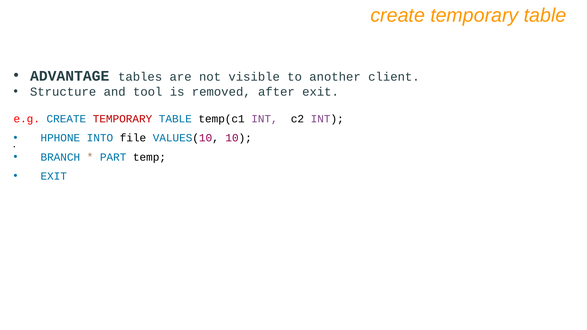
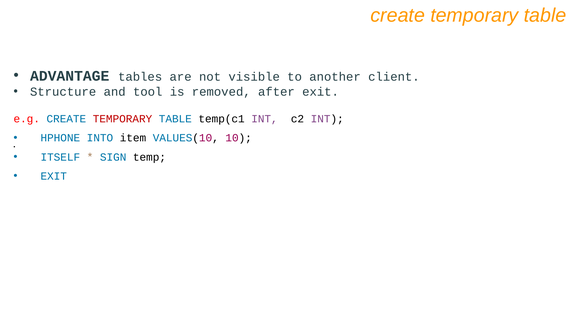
file: file -> item
BRANCH: BRANCH -> ITSELF
PART: PART -> SIGN
